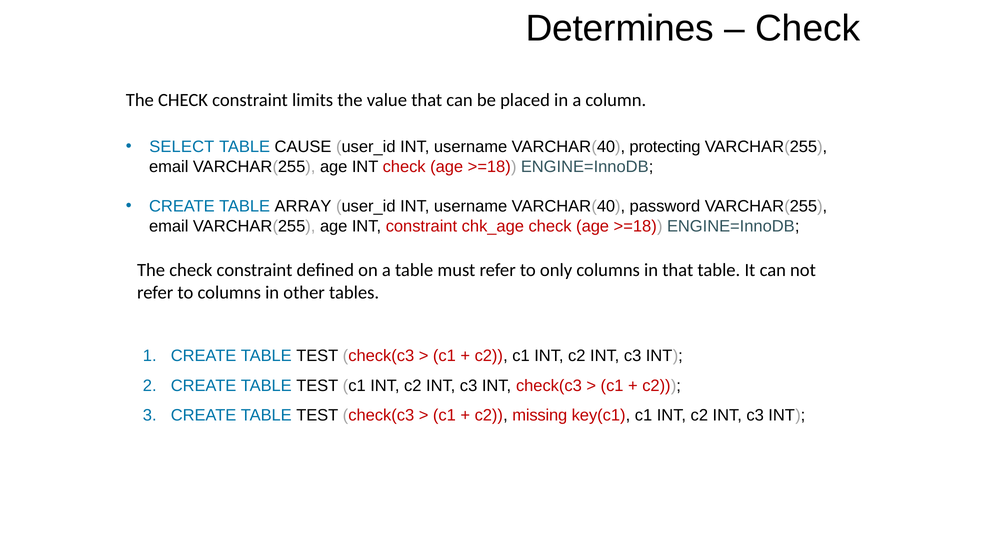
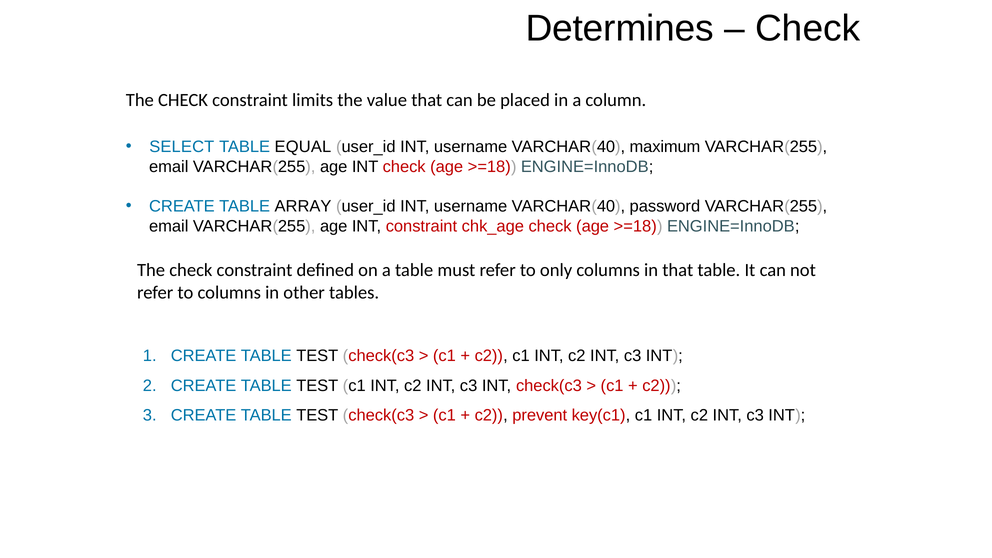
CAUSE: CAUSE -> EQUAL
protecting: protecting -> maximum
missing: missing -> prevent
